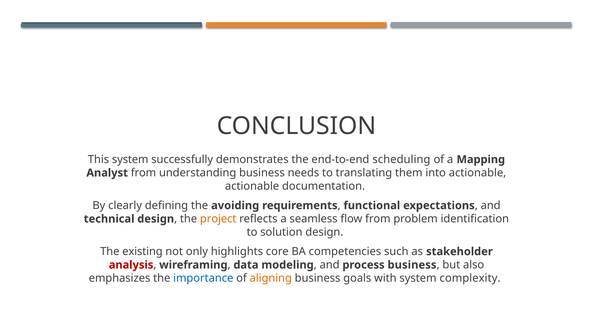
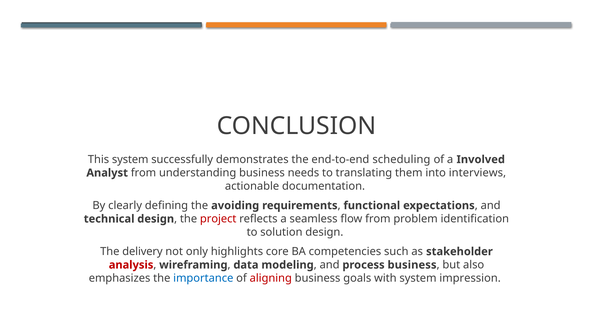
Mapping: Mapping -> Involved
into actionable: actionable -> interviews
project colour: orange -> red
existing: existing -> delivery
aligning colour: orange -> red
complexity: complexity -> impression
